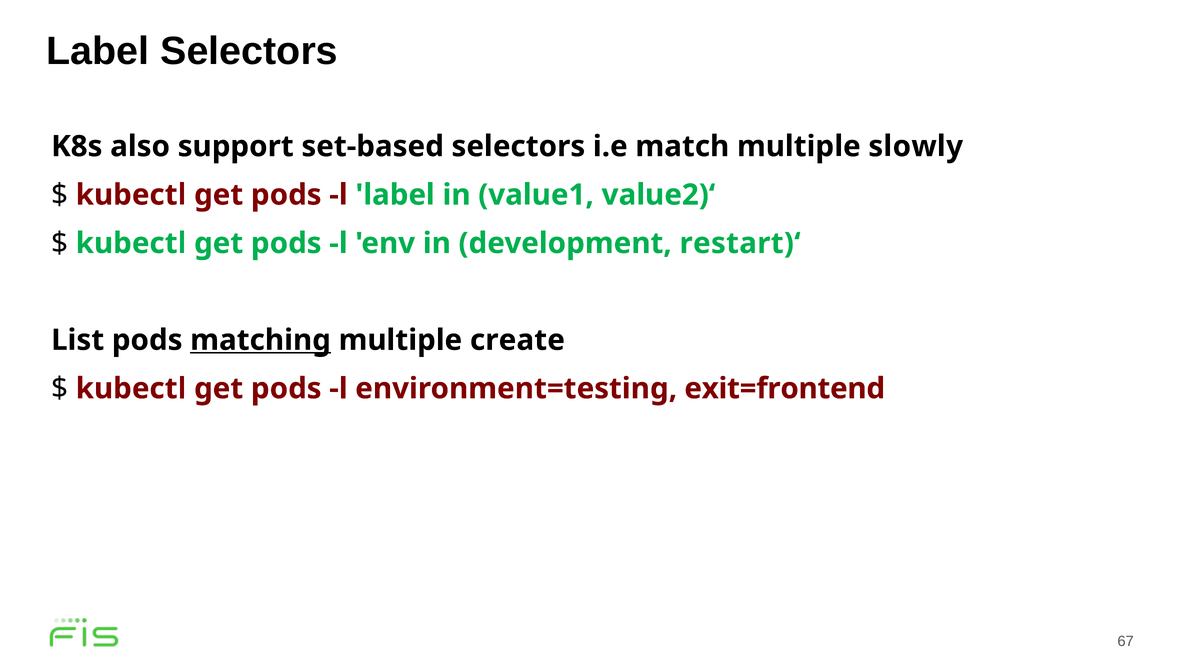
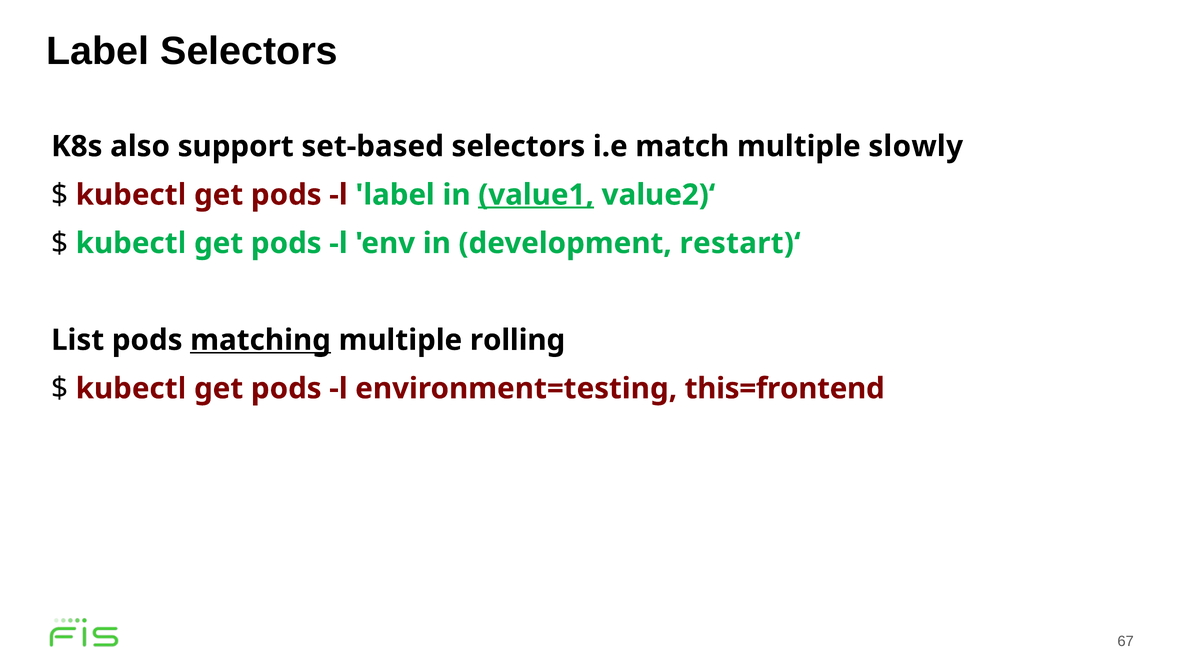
value1 underline: none -> present
create: create -> rolling
exit=frontend: exit=frontend -> this=frontend
